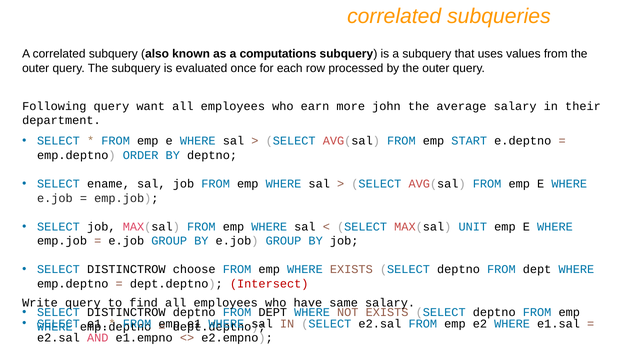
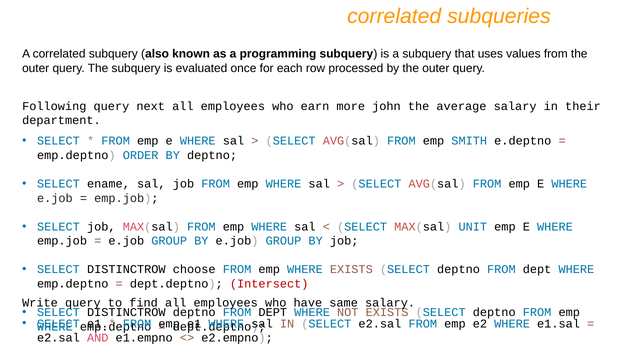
computations: computations -> programming
want: want -> next
START: START -> SMITH
